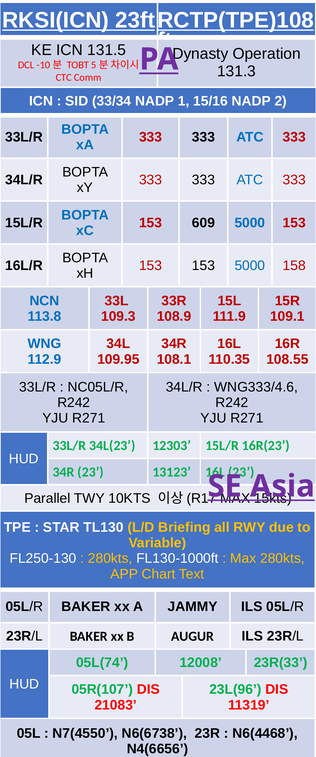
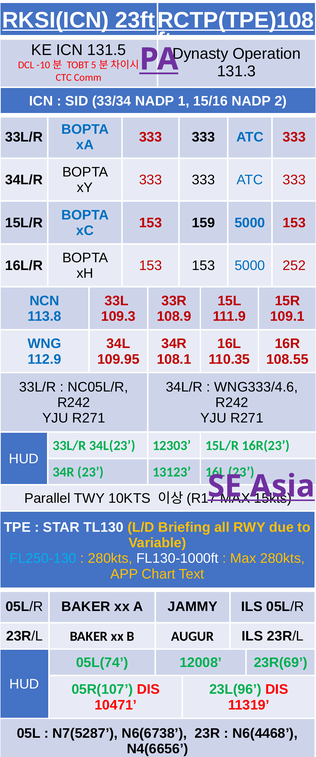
609: 609 -> 159
158: 158 -> 252
FL250-130 colour: white -> light blue
23R(33: 23R(33 -> 23R(69
21083: 21083 -> 10471
N7(4550: N7(4550 -> N7(5287
